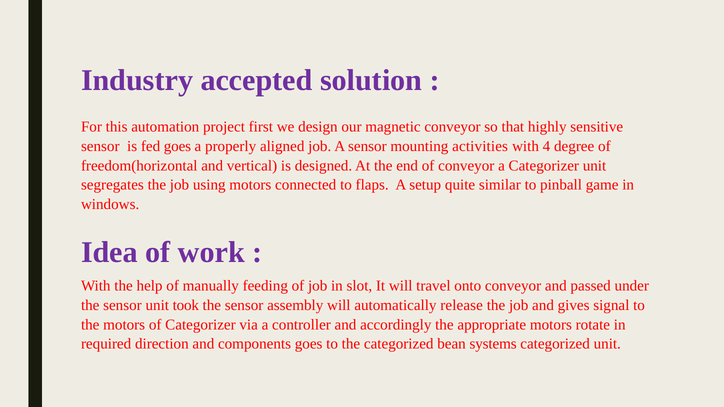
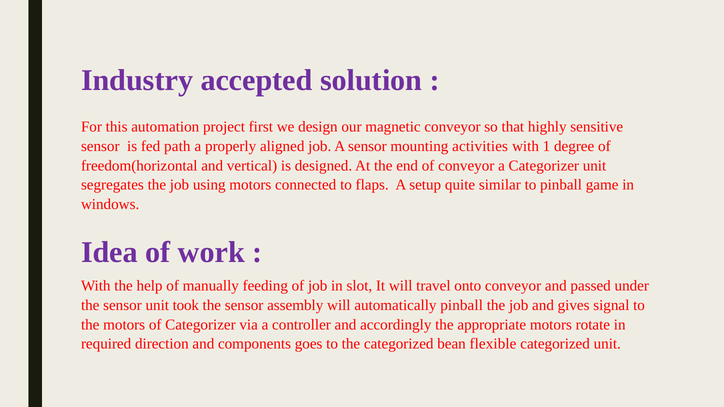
fed goes: goes -> path
4: 4 -> 1
automatically release: release -> pinball
systems: systems -> flexible
